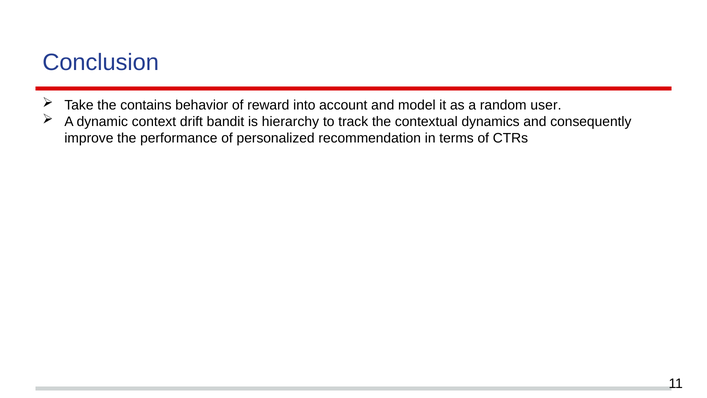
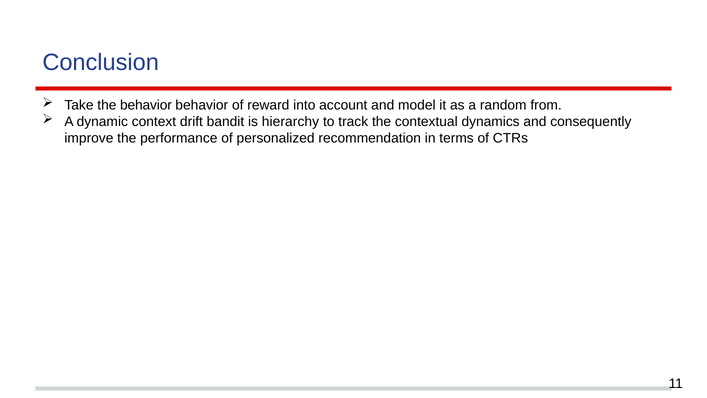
the contains: contains -> behavior
user: user -> from
